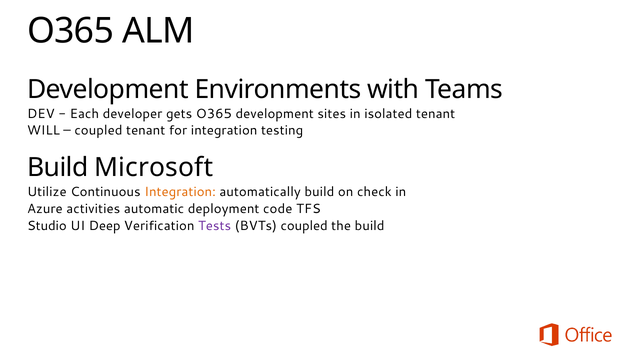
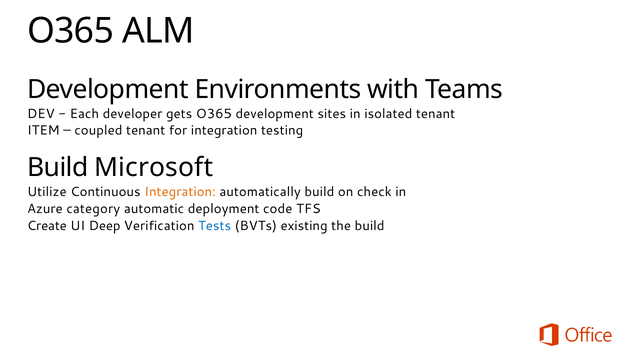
WILL: WILL -> ITEM
activities: activities -> category
Studio: Studio -> Create
Tests colour: purple -> blue
BVTs coupled: coupled -> existing
